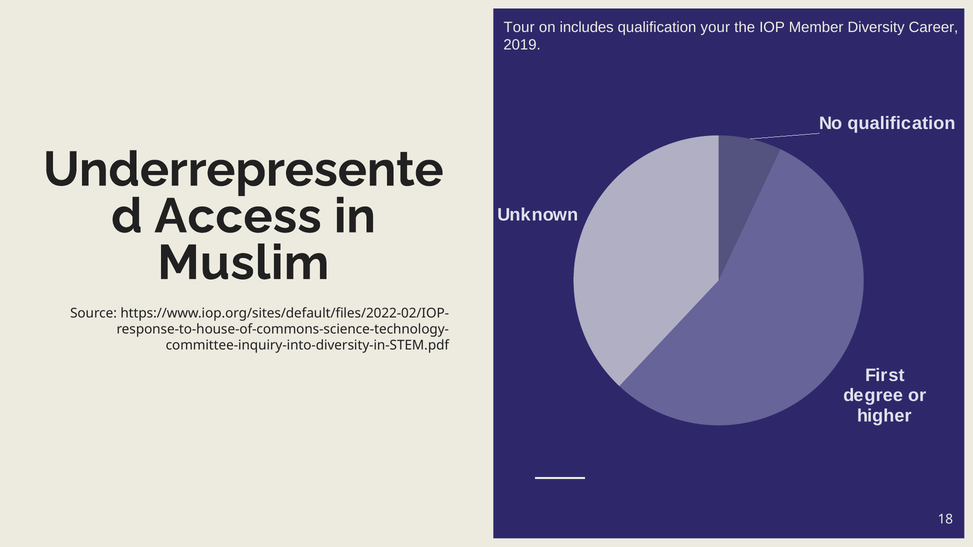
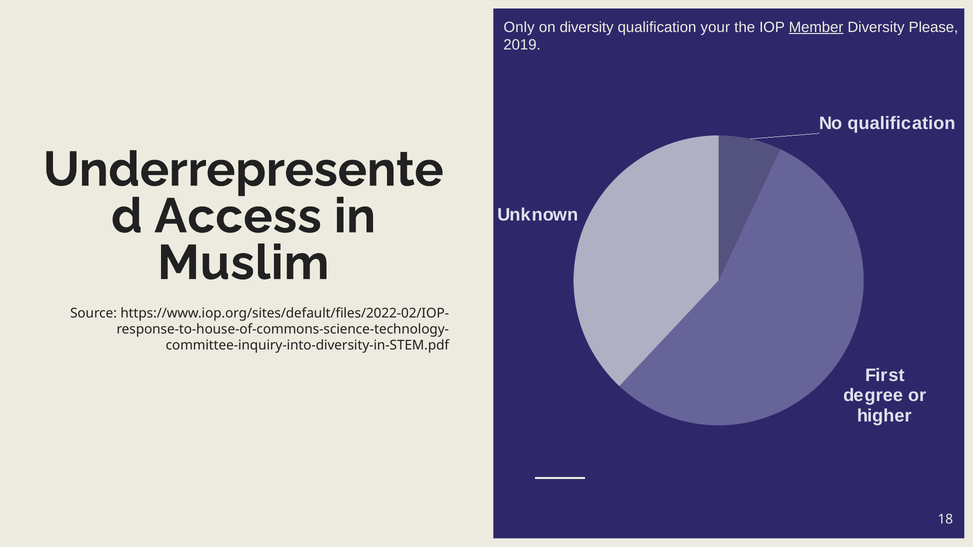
Tour: Tour -> Only
on includes: includes -> diversity
Member underline: none -> present
Career: Career -> Please
